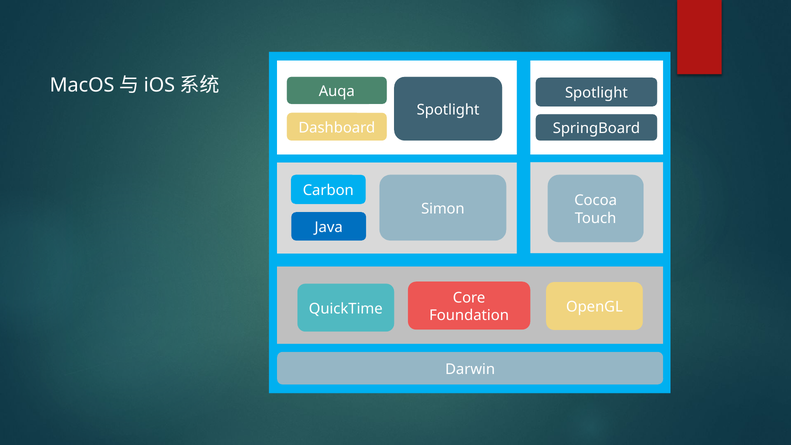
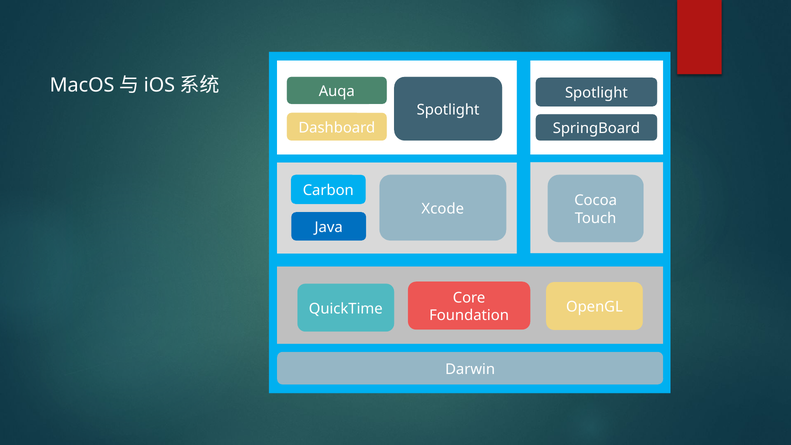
Simon: Simon -> Xcode
